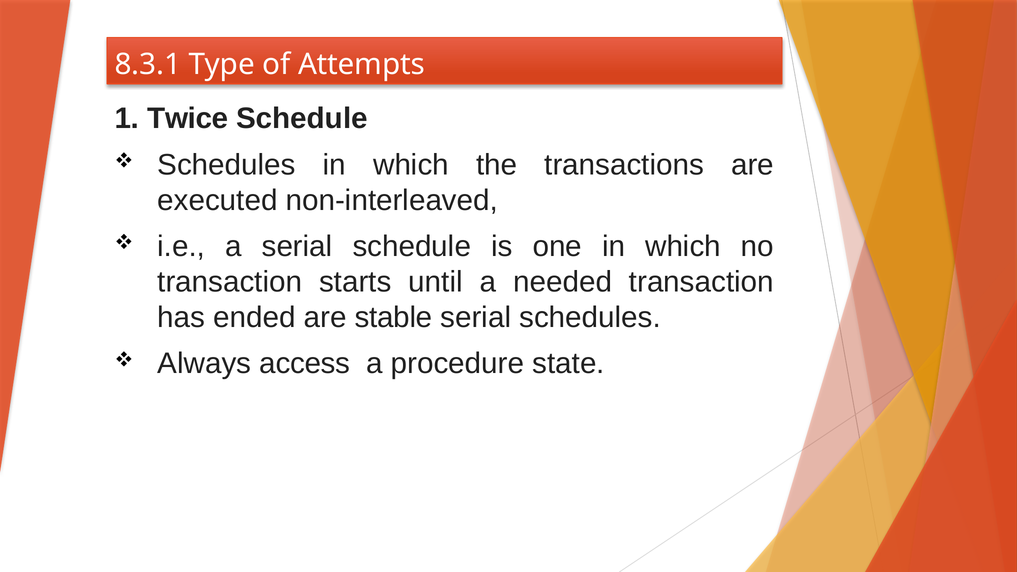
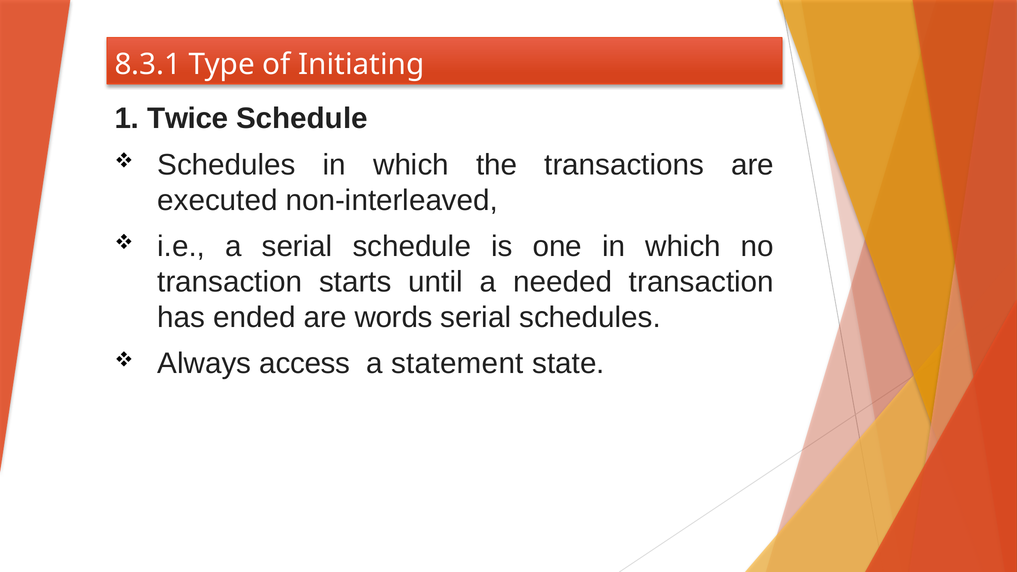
Attempts: Attempts -> Initiating
stable: stable -> words
procedure: procedure -> statement
